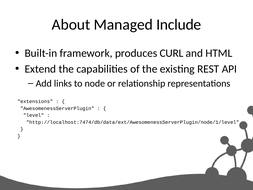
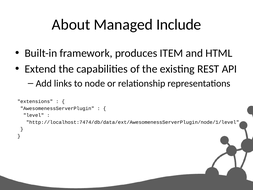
CURL: CURL -> ITEM
